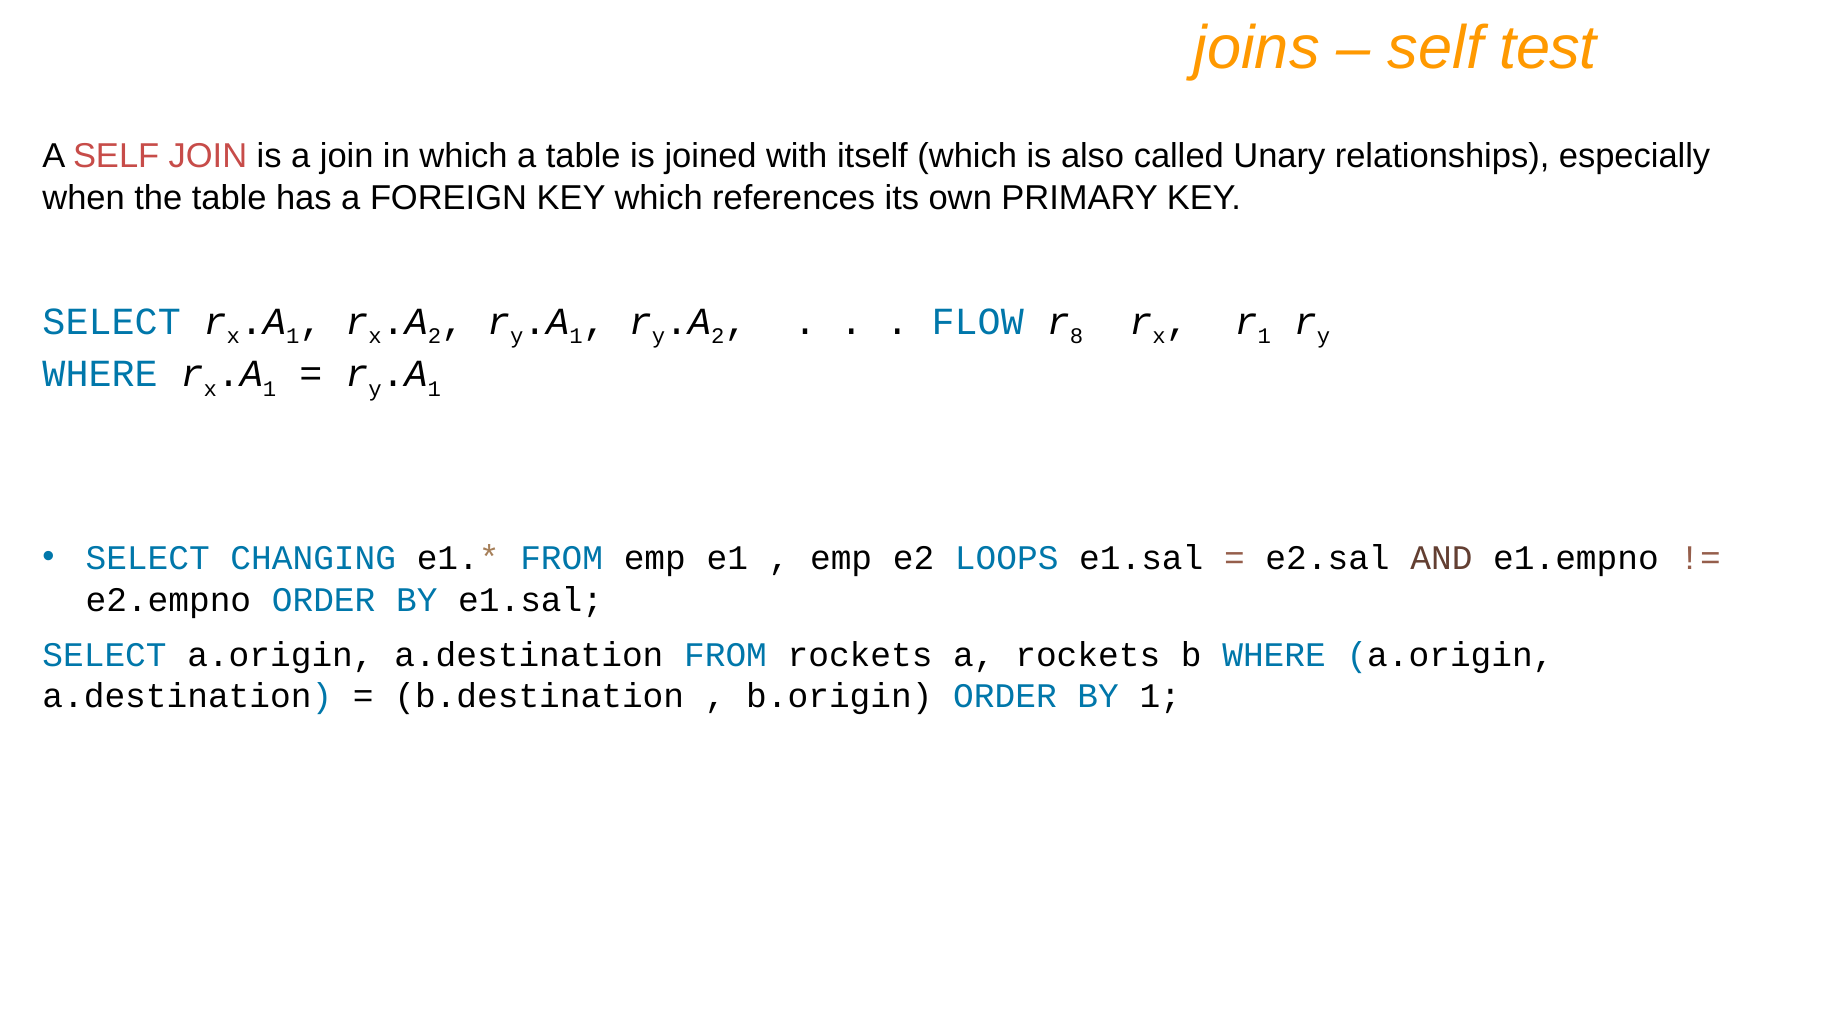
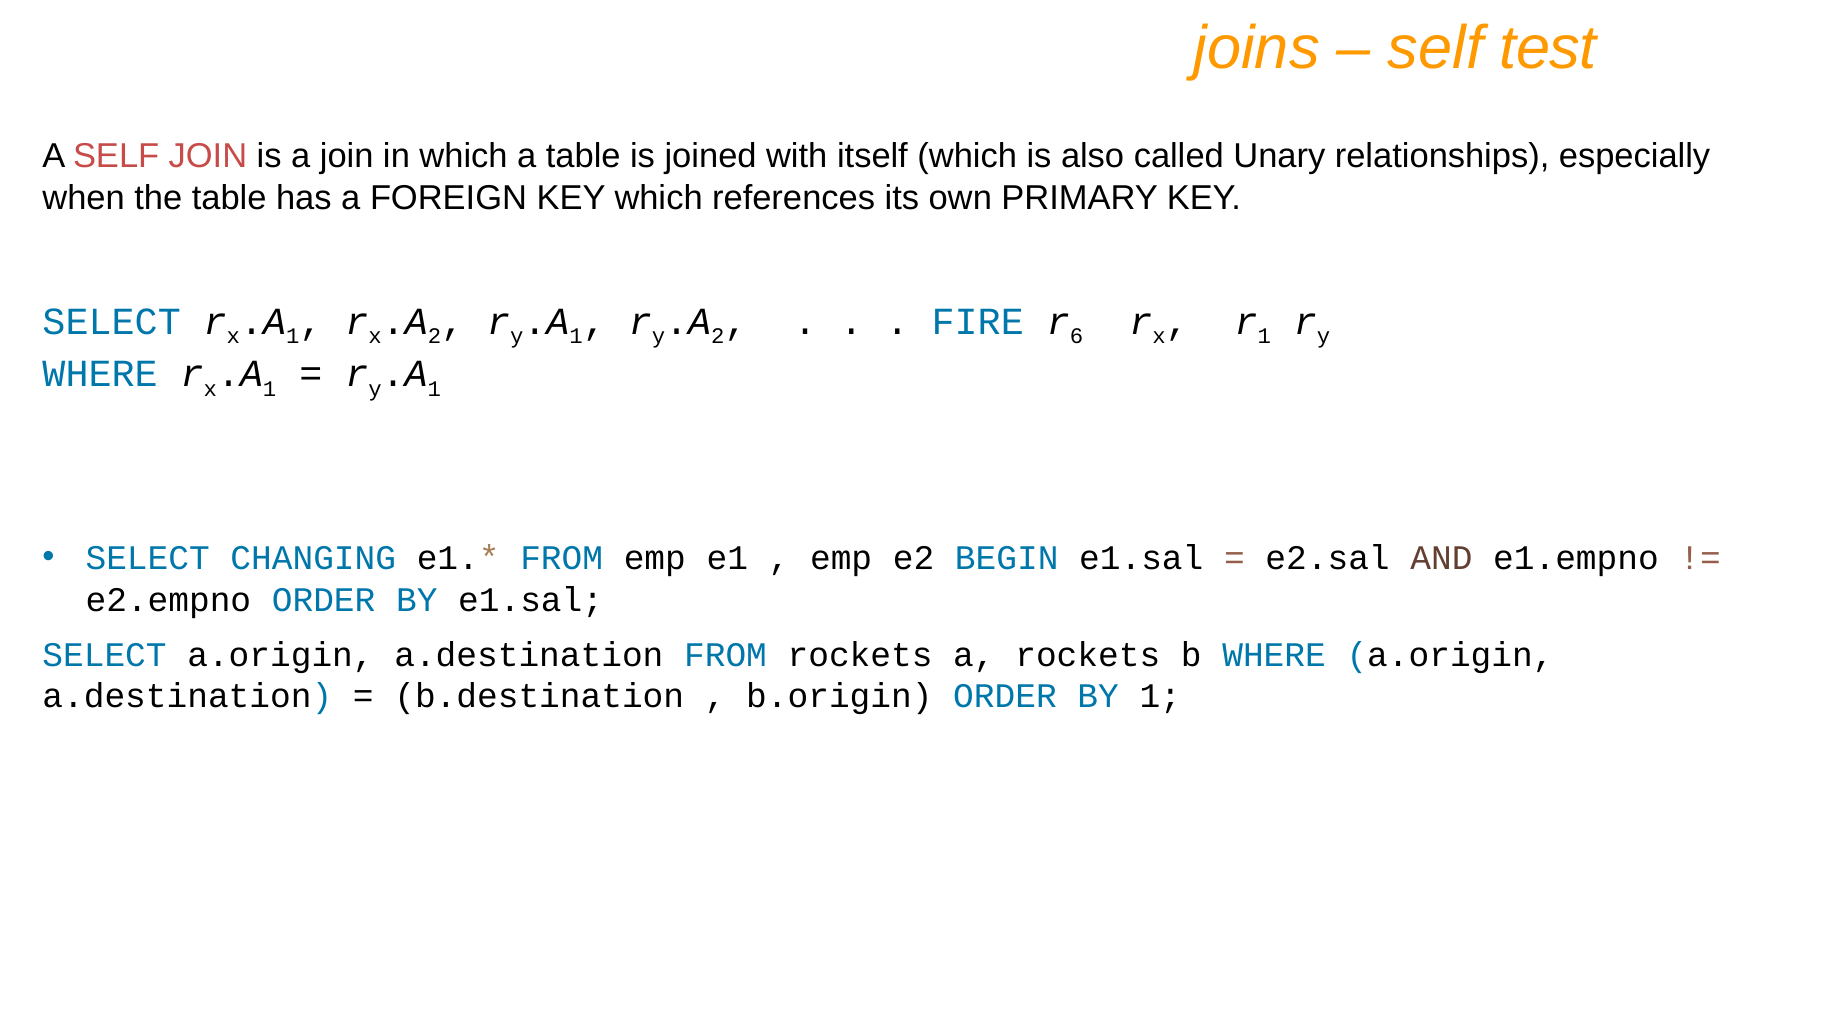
FLOW: FLOW -> FIRE
8: 8 -> 6
LOOPS: LOOPS -> BEGIN
